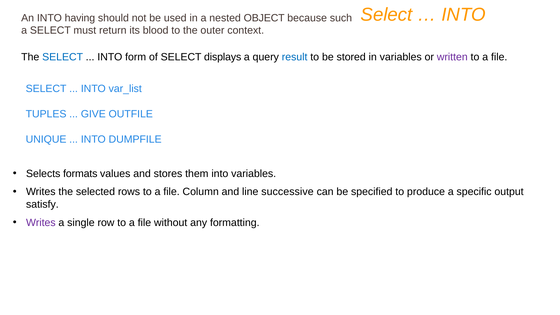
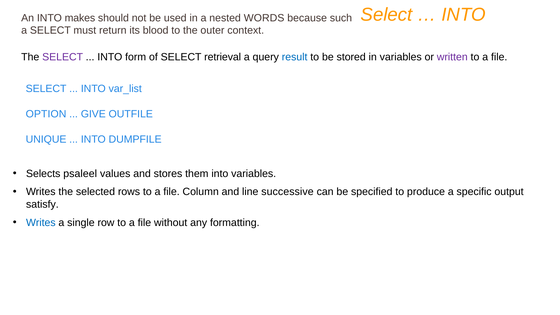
having: having -> makes
OBJECT: OBJECT -> WORDS
SELECT at (63, 57) colour: blue -> purple
displays: displays -> retrieval
TUPLES: TUPLES -> OPTION
formats: formats -> psaleel
Writes at (41, 223) colour: purple -> blue
